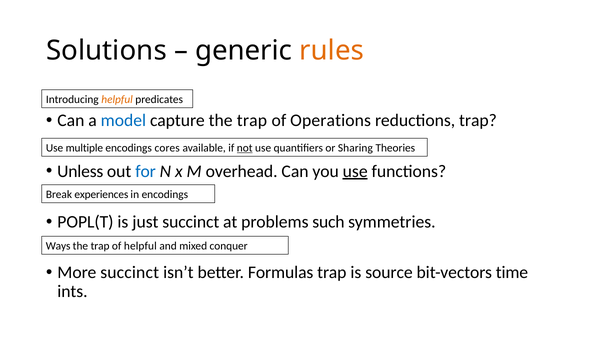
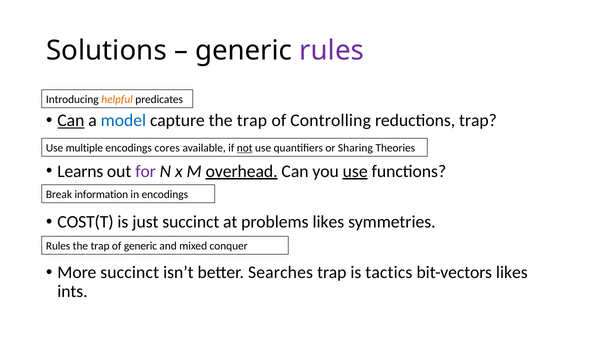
rules at (332, 51) colour: orange -> purple
Can at (71, 120) underline: none -> present
Operations: Operations -> Controlling
Unless: Unless -> Learns
for colour: blue -> purple
overhead underline: none -> present
experiences: experiences -> information
POPL(T: POPL(T -> COST(T
problems such: such -> likes
Ways at (58, 246): Ways -> Rules
of helpful: helpful -> generic
Formulas: Formulas -> Searches
source: source -> tactics
bit-vectors time: time -> likes
